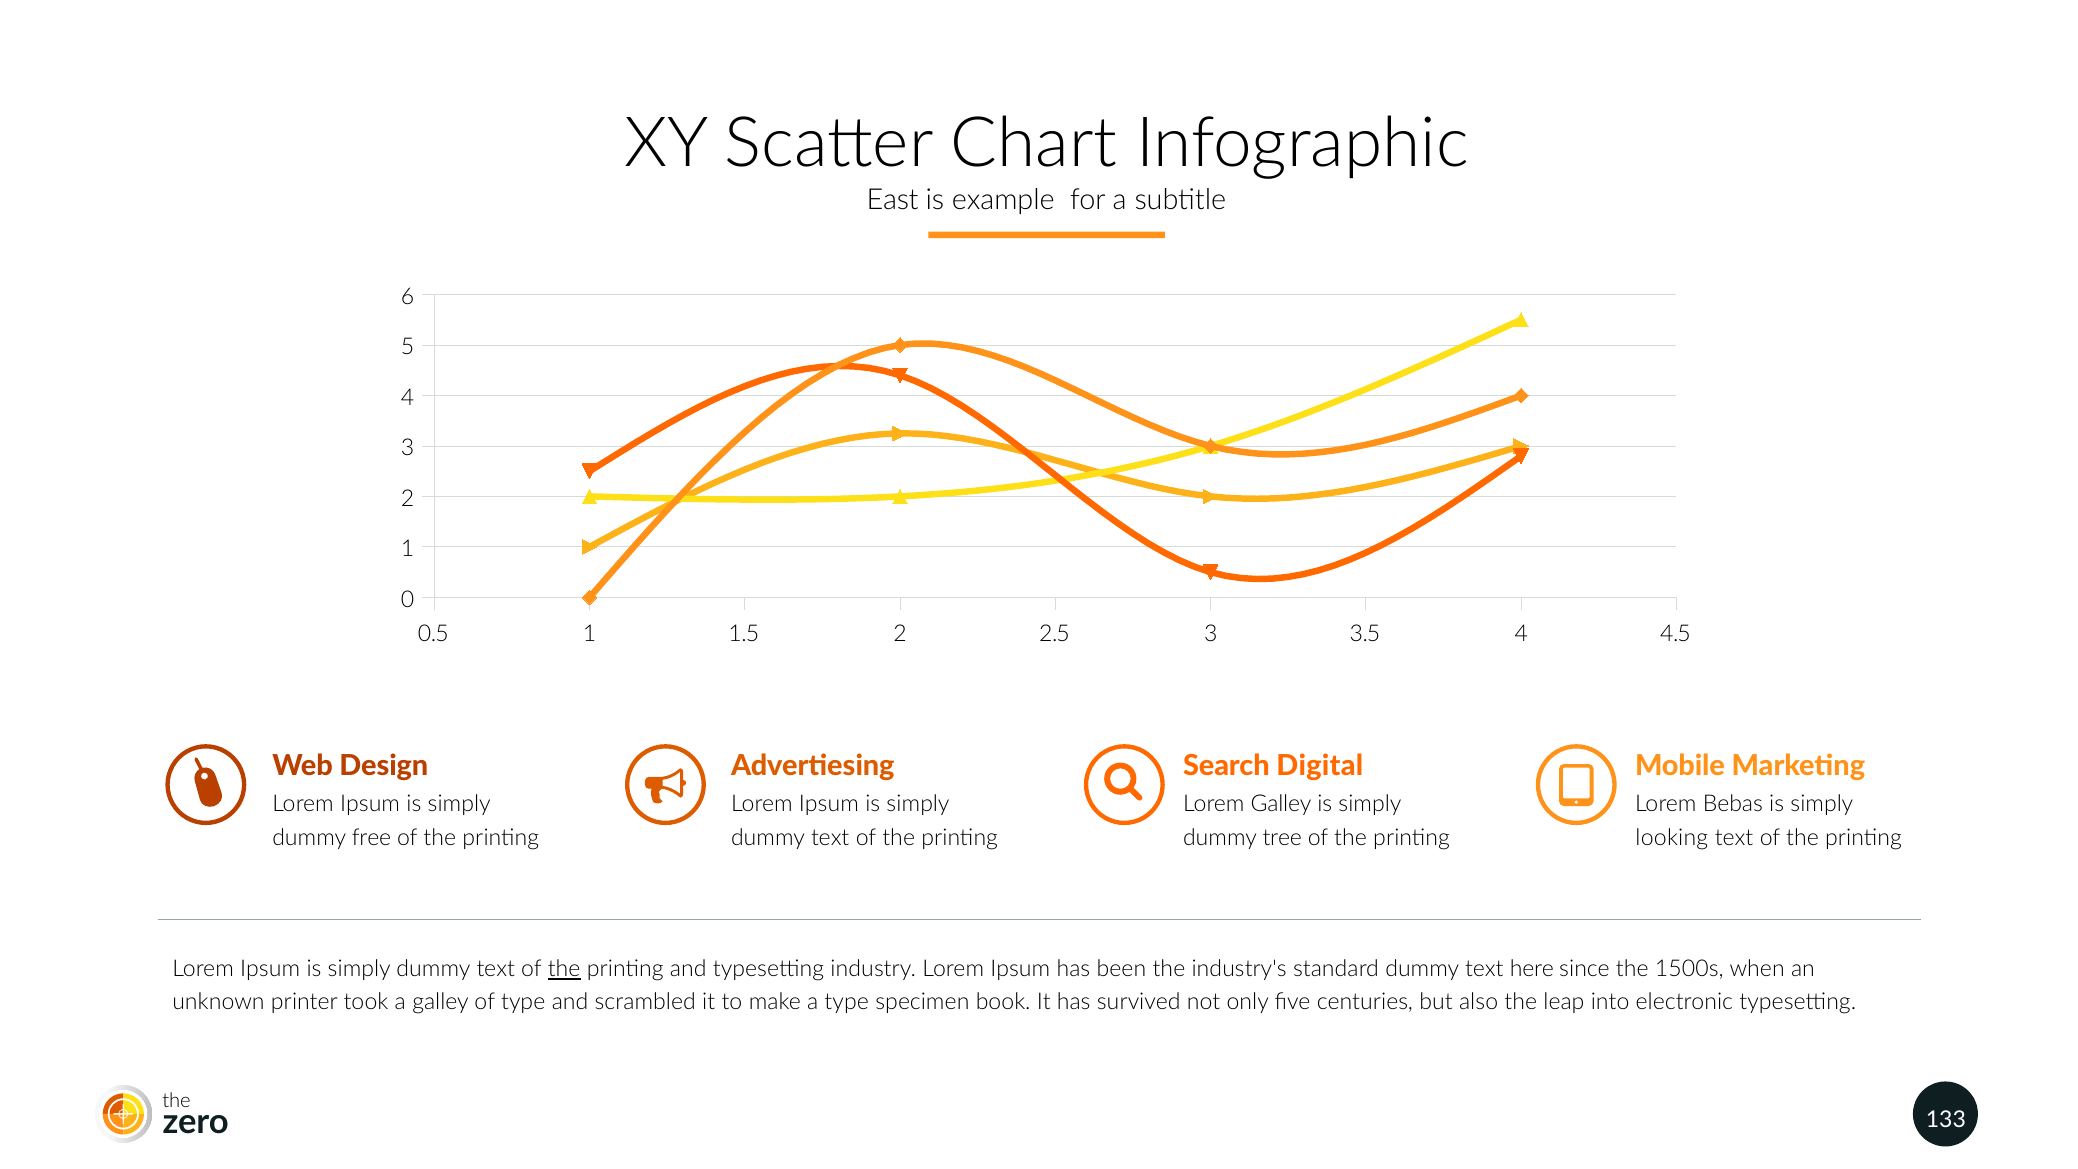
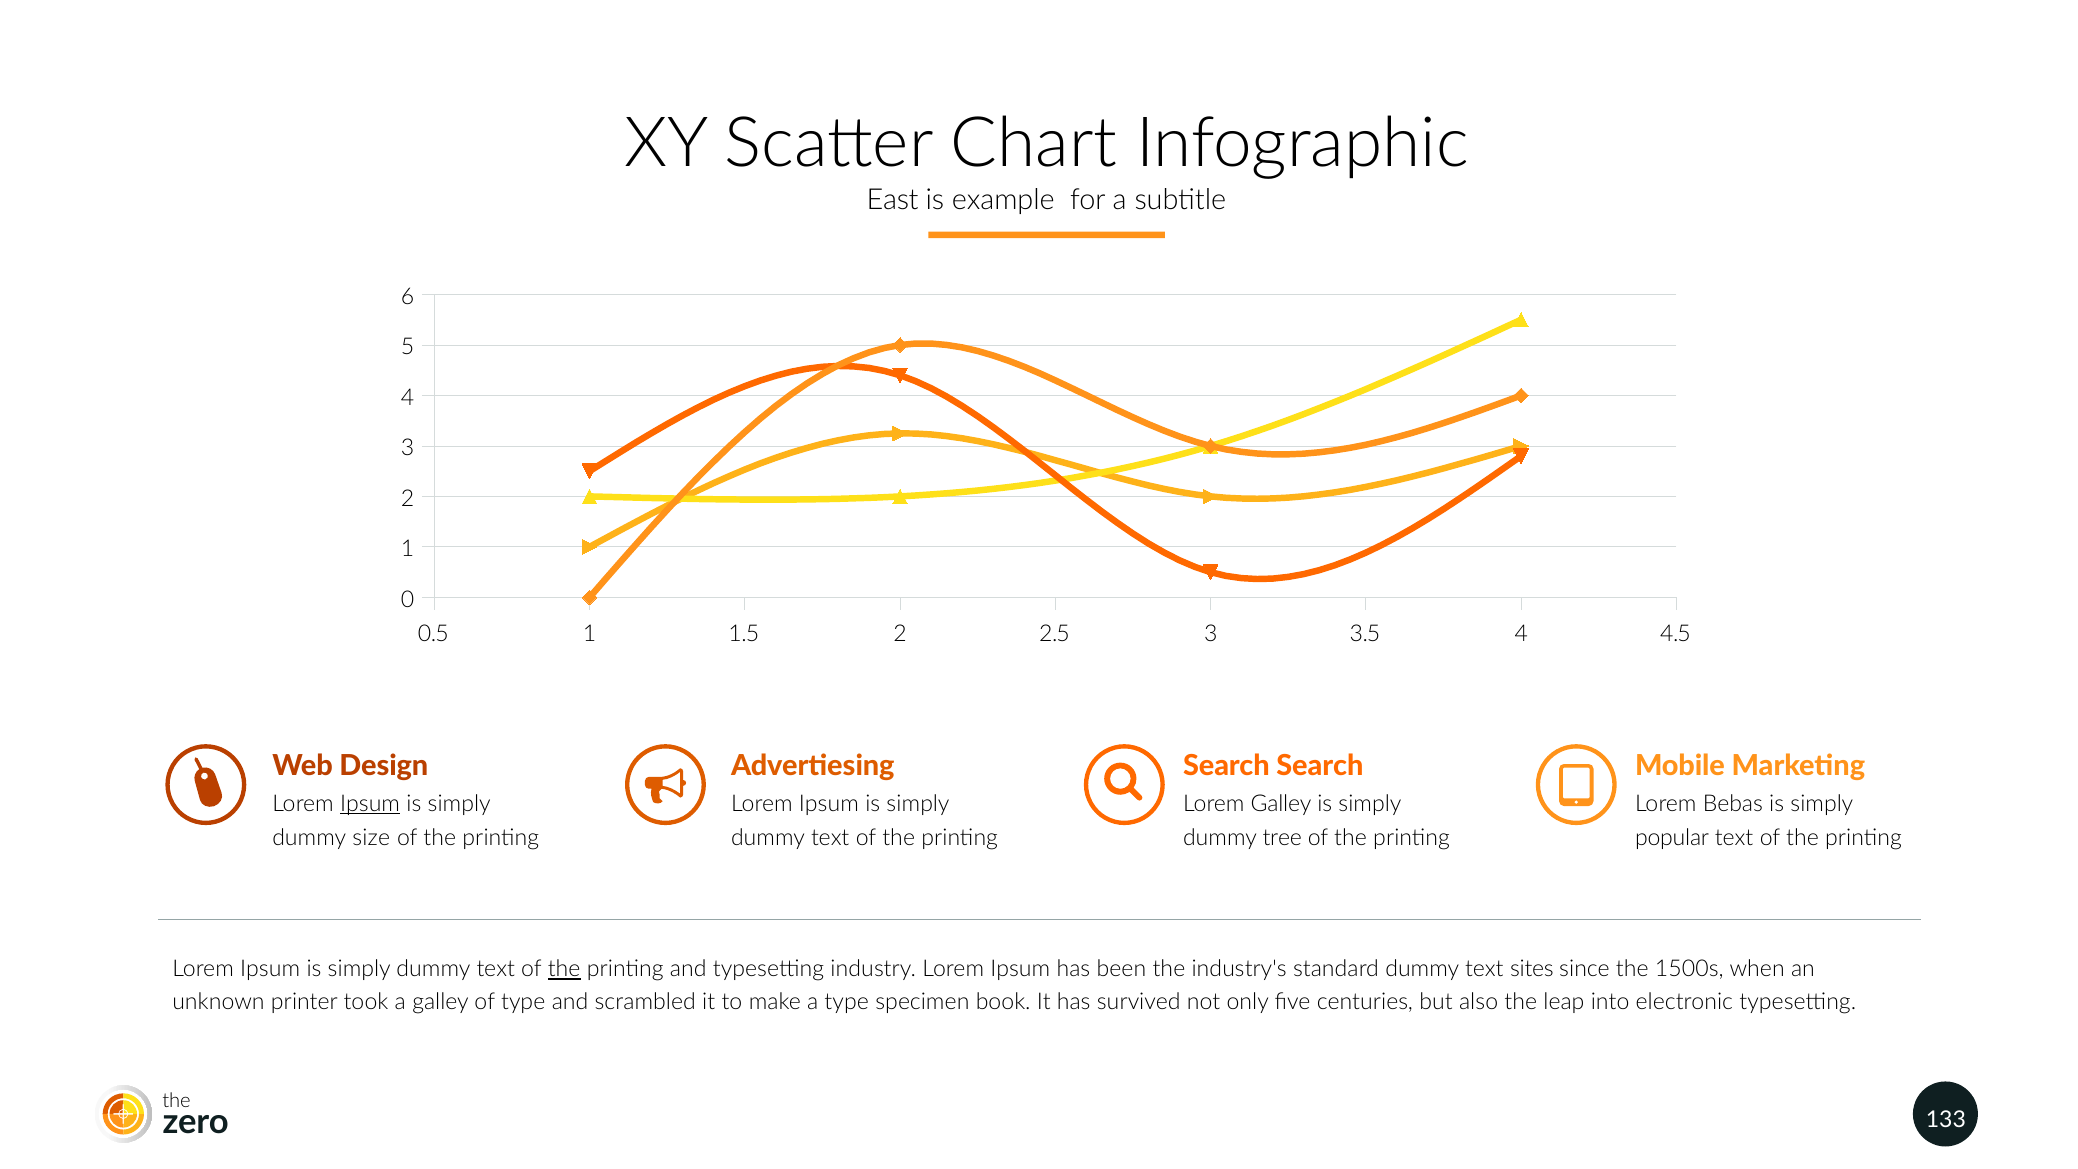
Search Digital: Digital -> Search
Ipsum at (370, 804) underline: none -> present
free: free -> size
looking: looking -> popular
here: here -> sites
